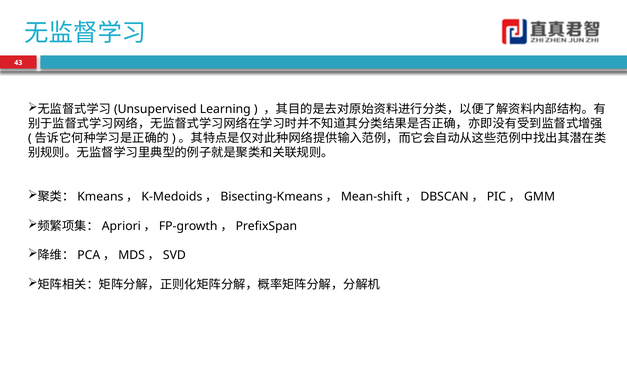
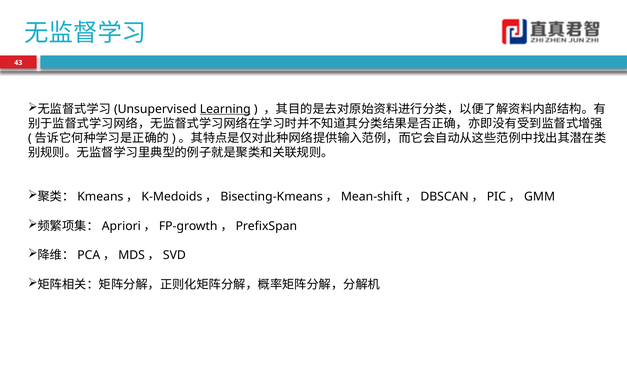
Learning underline: none -> present
